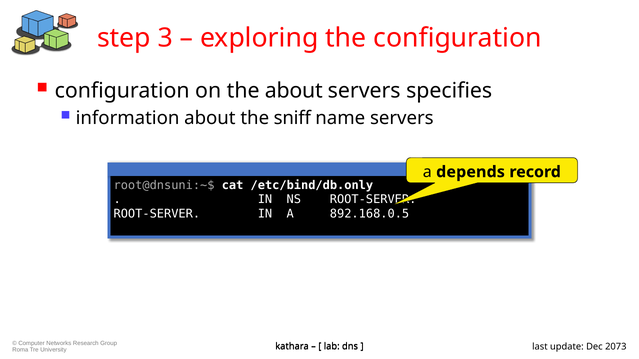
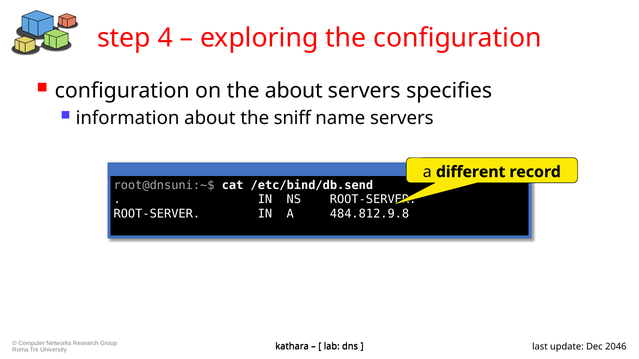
3: 3 -> 4
depends: depends -> different
/etc/bind/db.only: /etc/bind/db.only -> /etc/bind/db.send
892.168.0.5: 892.168.0.5 -> 484.812.9.8
2073: 2073 -> 2046
